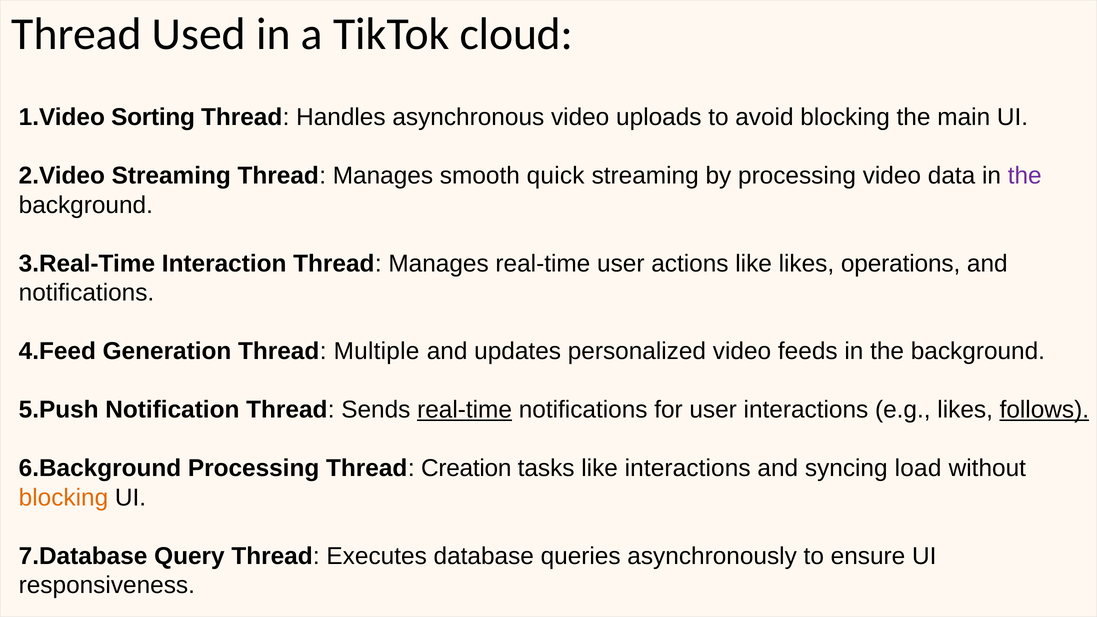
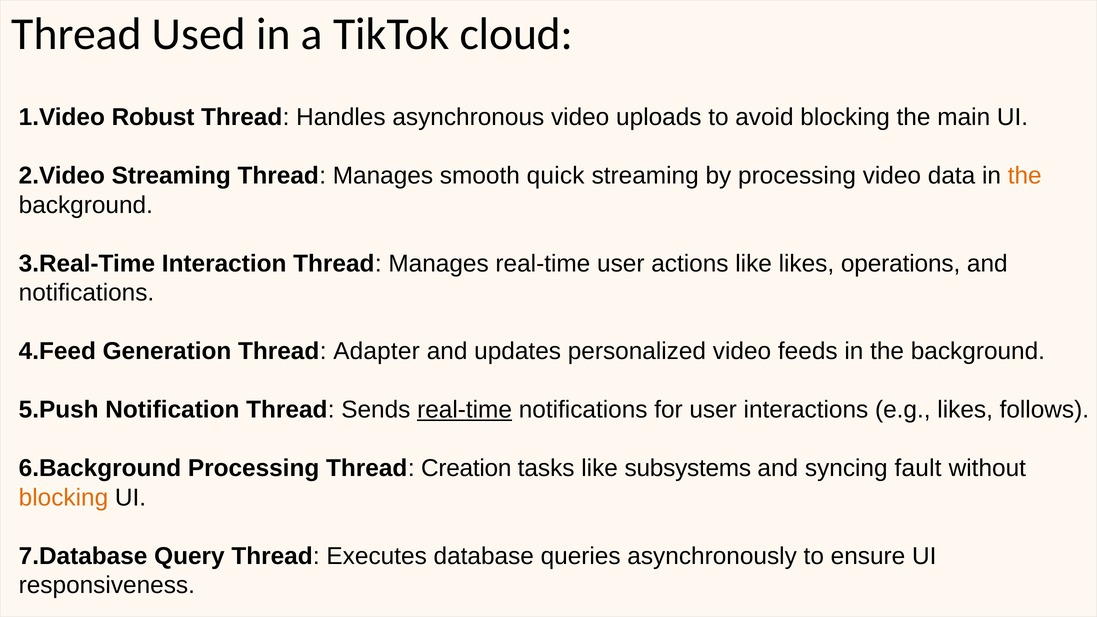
Sorting: Sorting -> Robust
the at (1025, 176) colour: purple -> orange
Multiple: Multiple -> Adapter
follows underline: present -> none
like interactions: interactions -> subsystems
load: load -> fault
